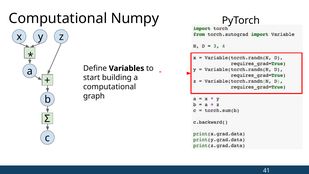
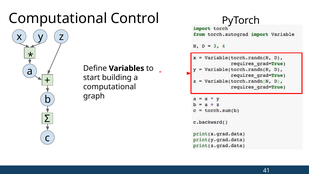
Numpy: Numpy -> Control
